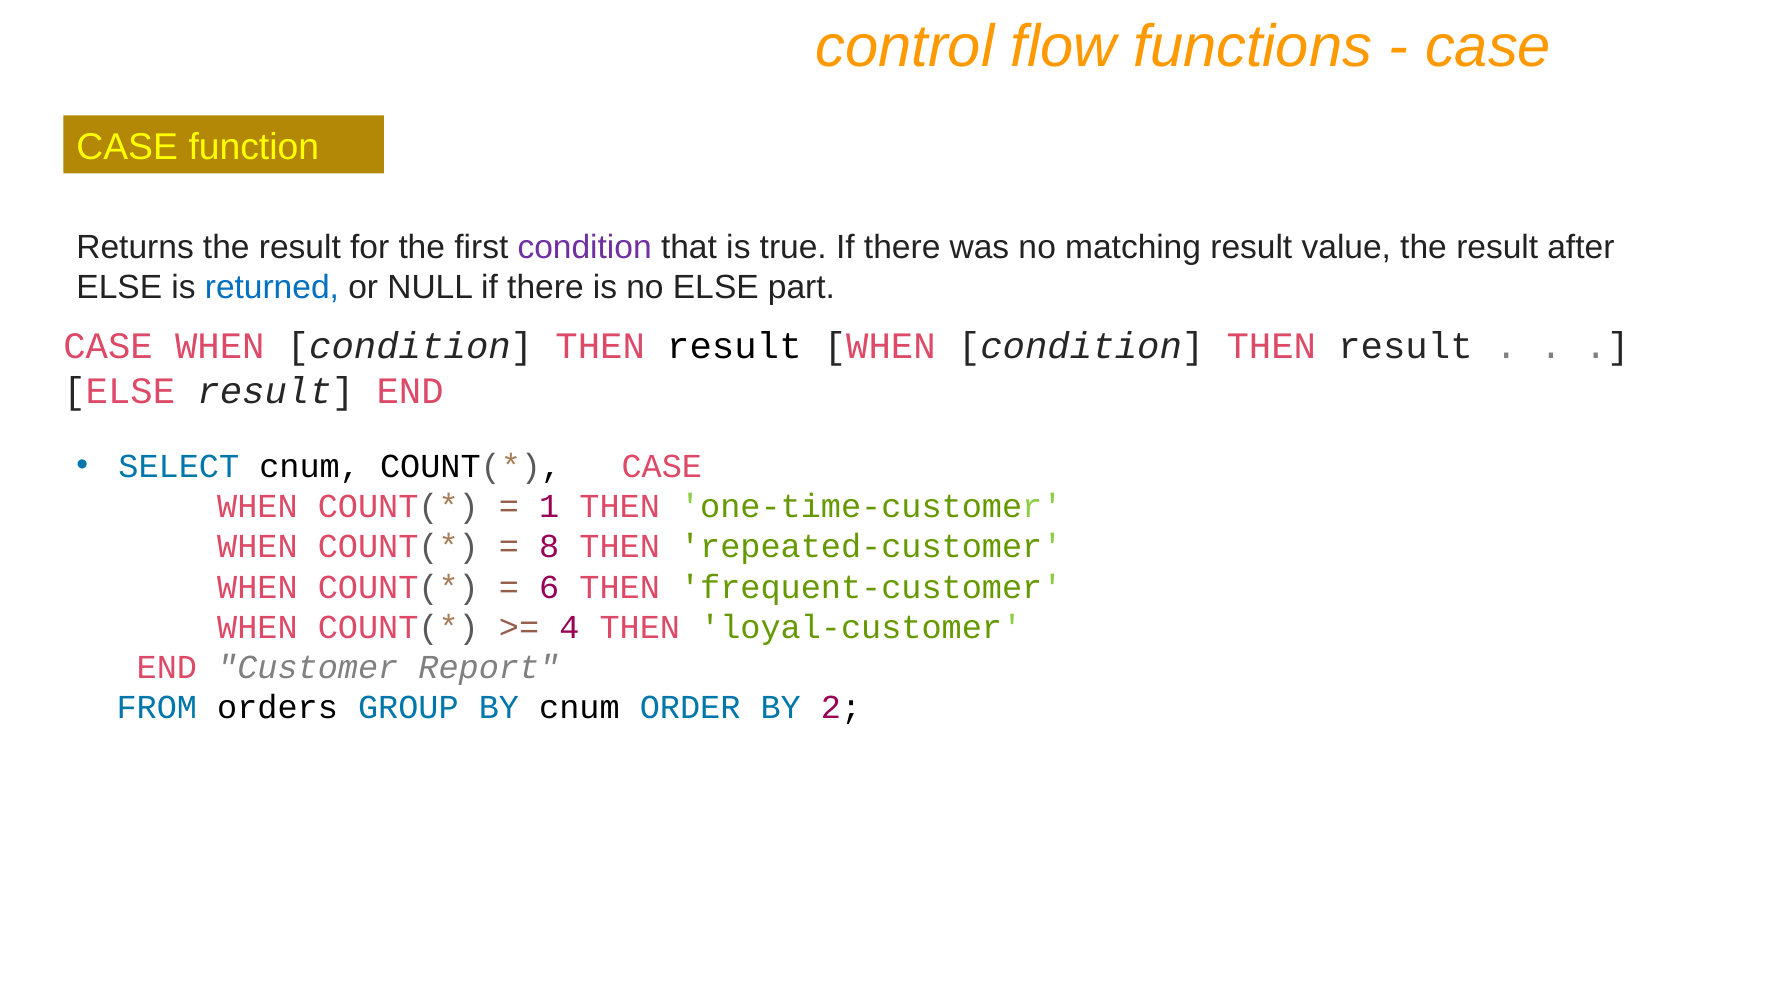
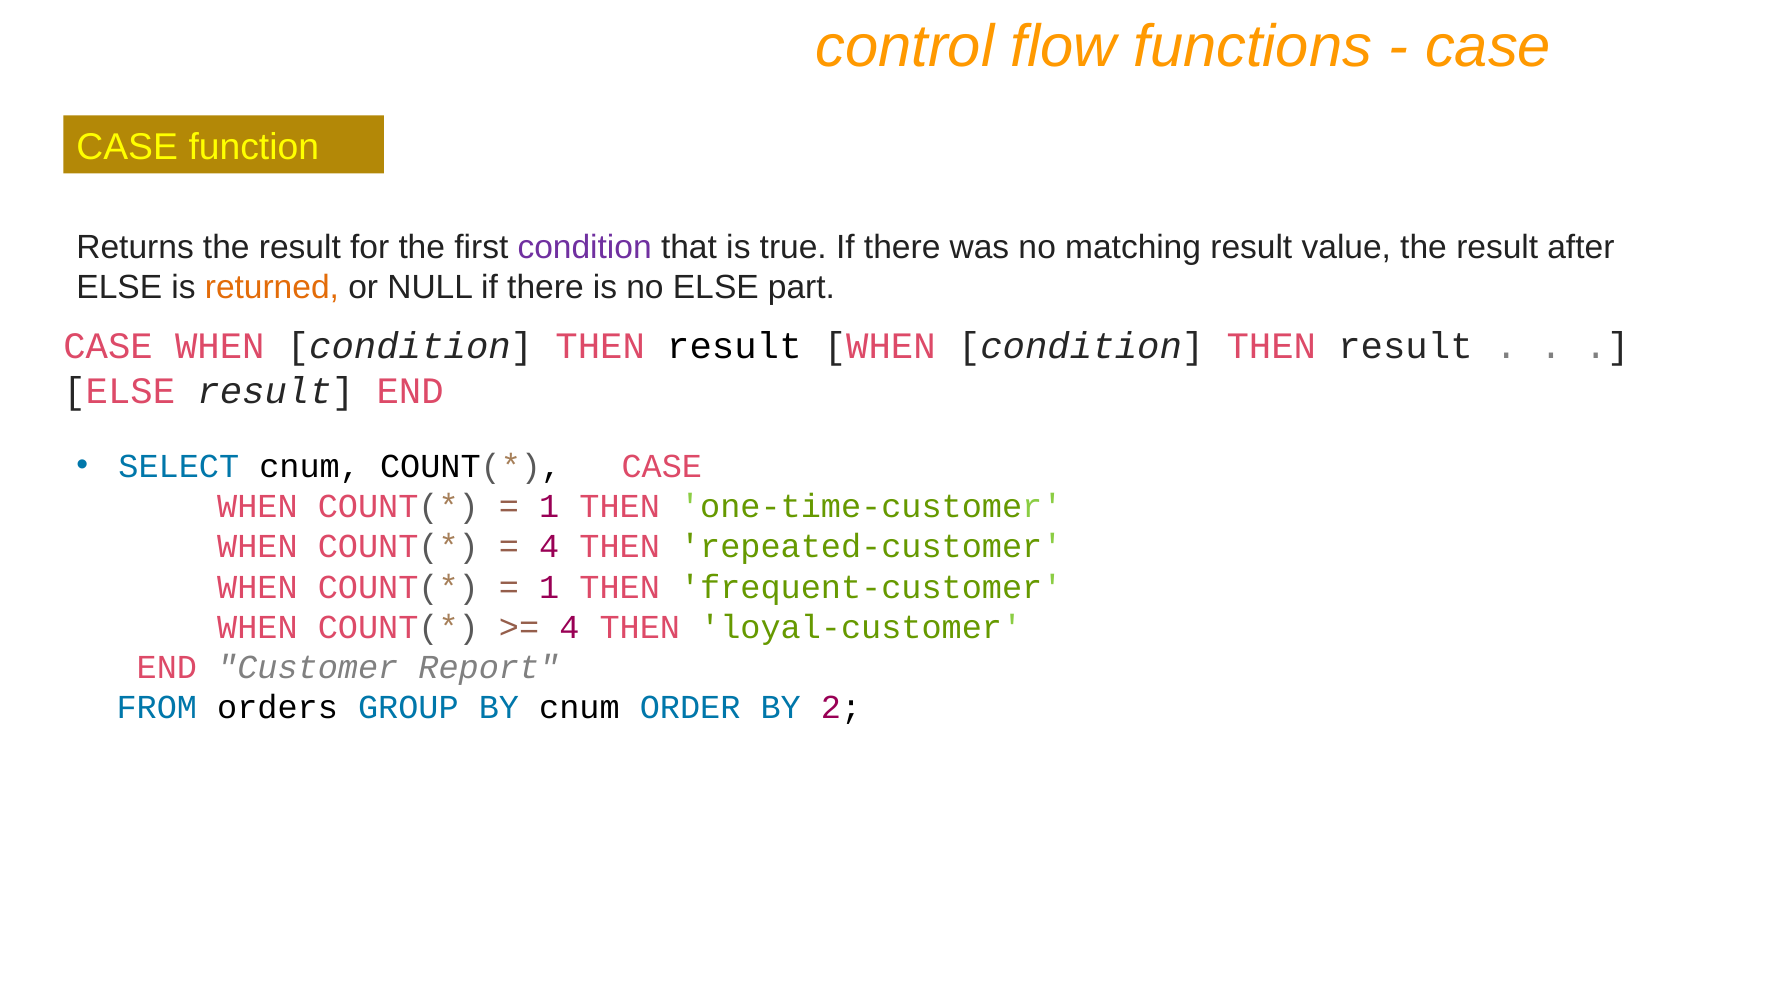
returned colour: blue -> orange
8 at (549, 547): 8 -> 4
6 at (549, 587): 6 -> 1
